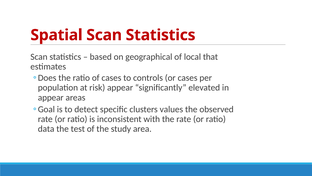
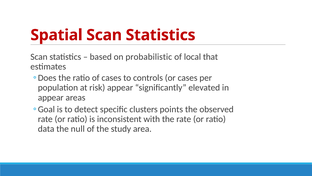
geographical: geographical -> probabilistic
values: values -> points
test: test -> null
